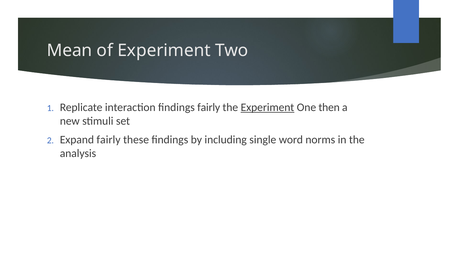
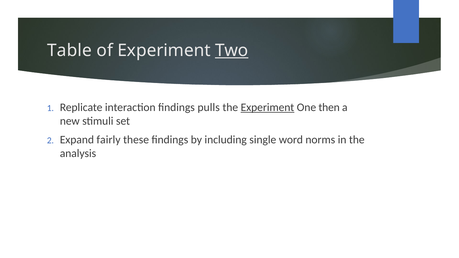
Mean: Mean -> Table
Two underline: none -> present
findings fairly: fairly -> pulls
